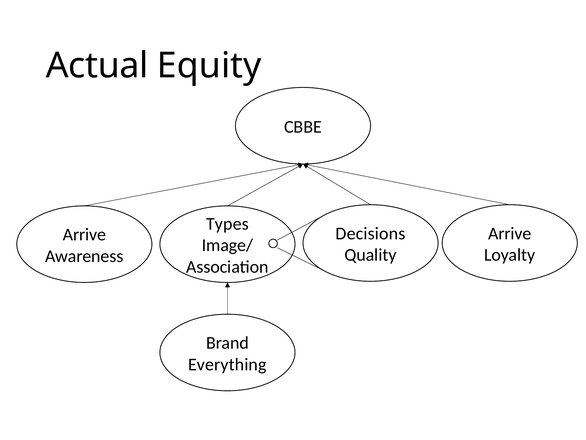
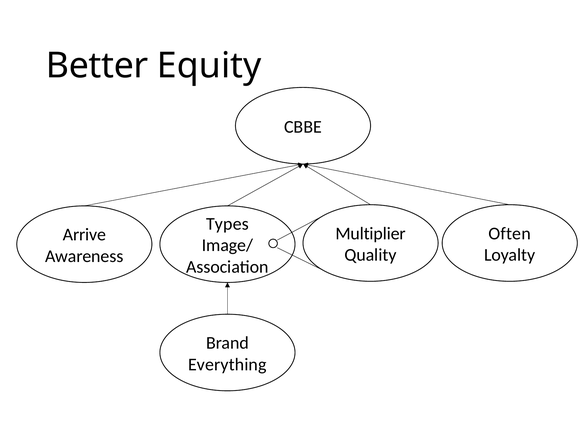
Actual: Actual -> Better
Decisions: Decisions -> Multiplier
Arrive at (510, 233): Arrive -> Often
